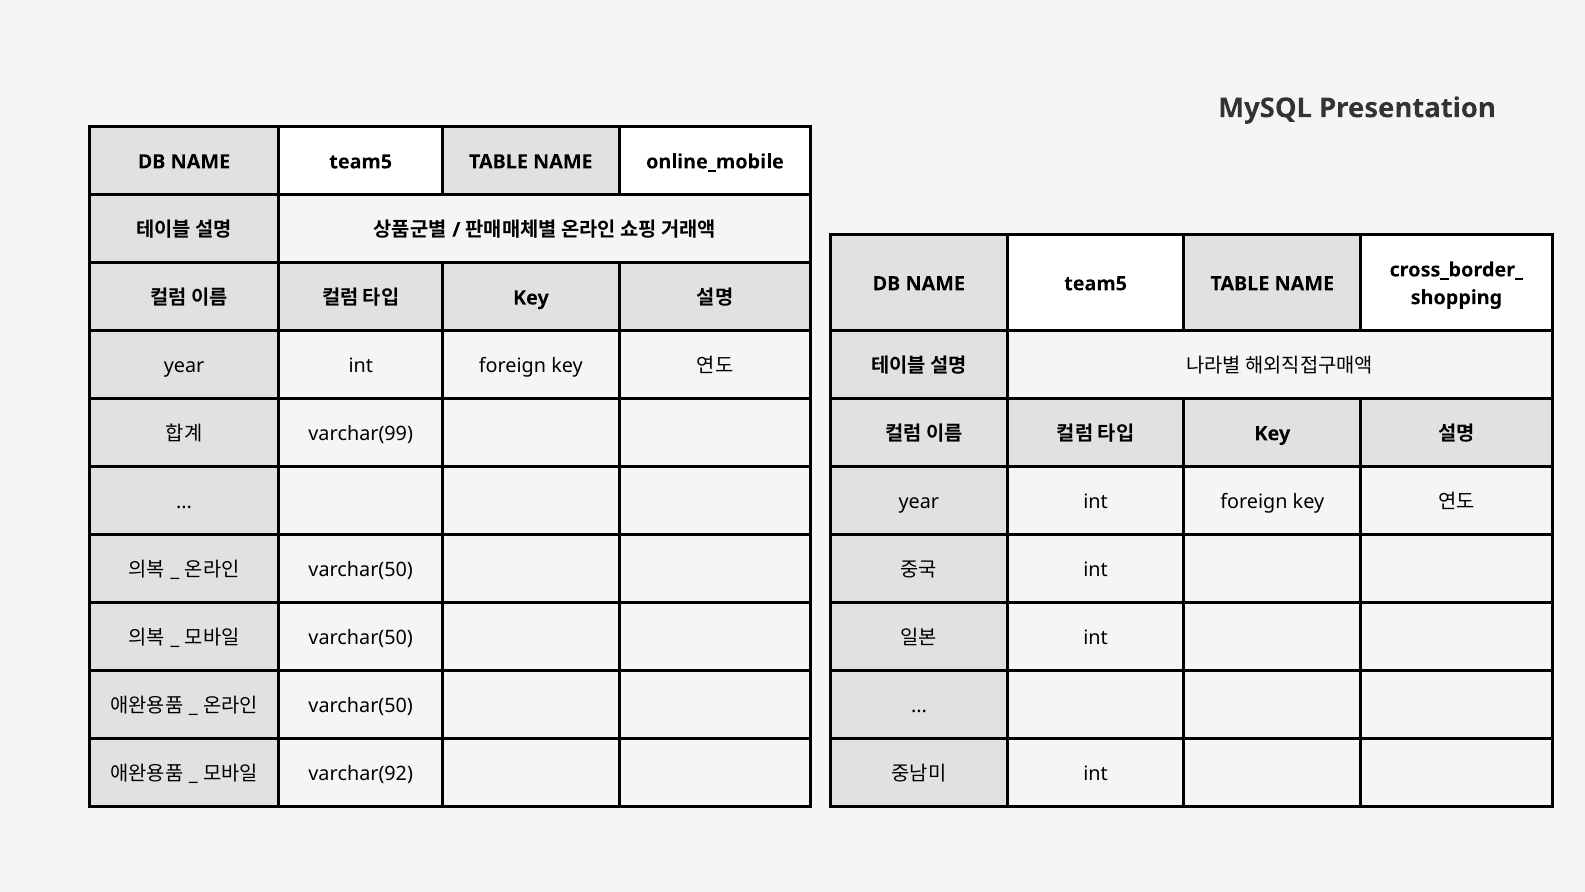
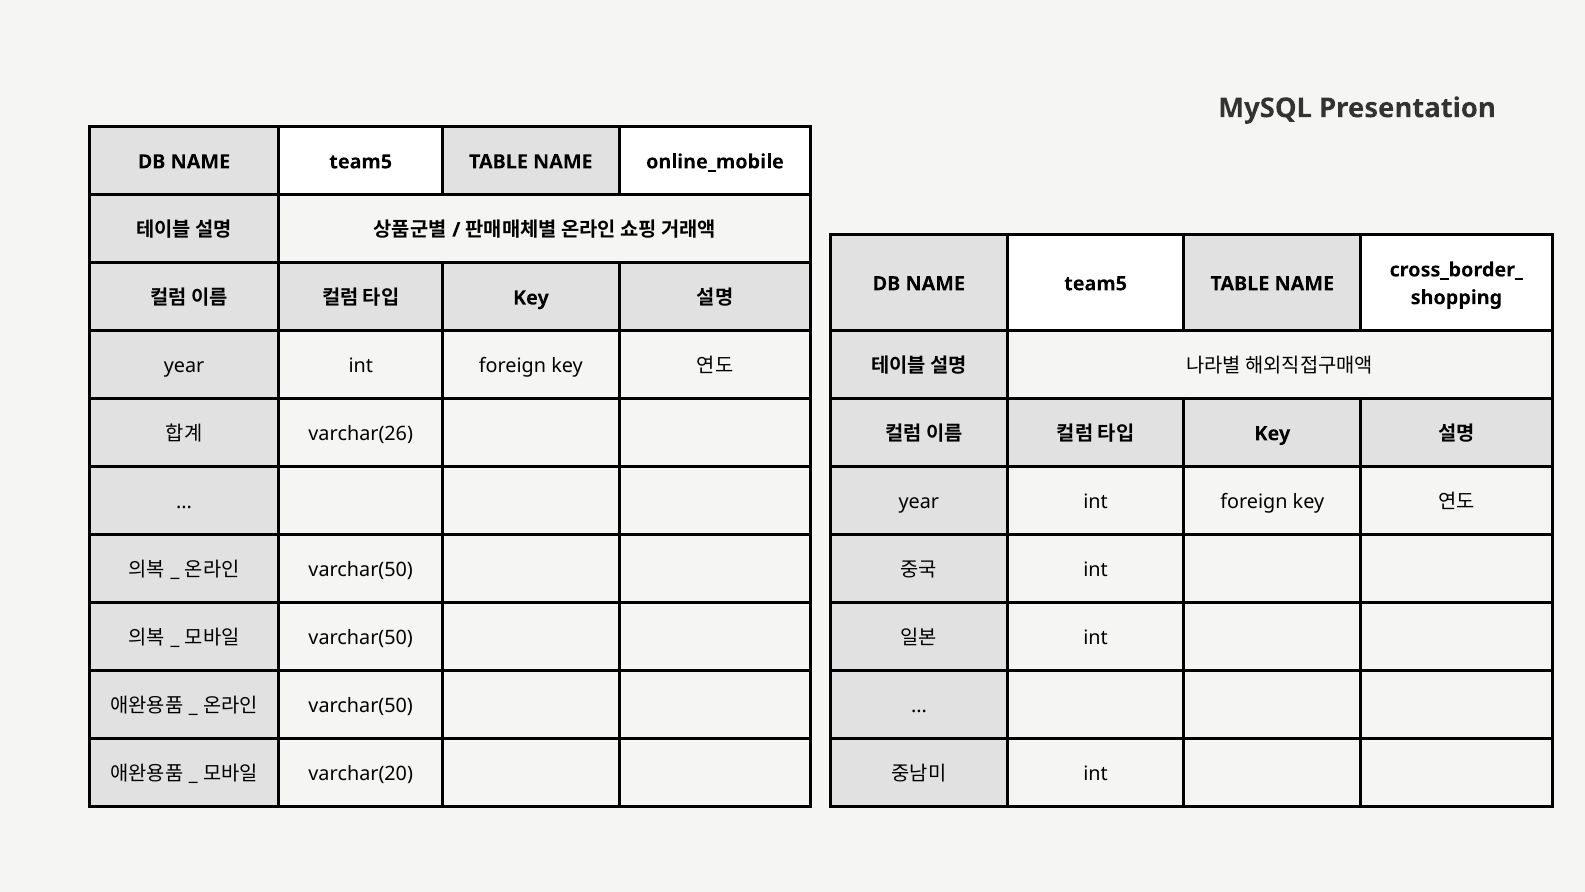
varchar(99: varchar(99 -> varchar(26
varchar(92: varchar(92 -> varchar(20
